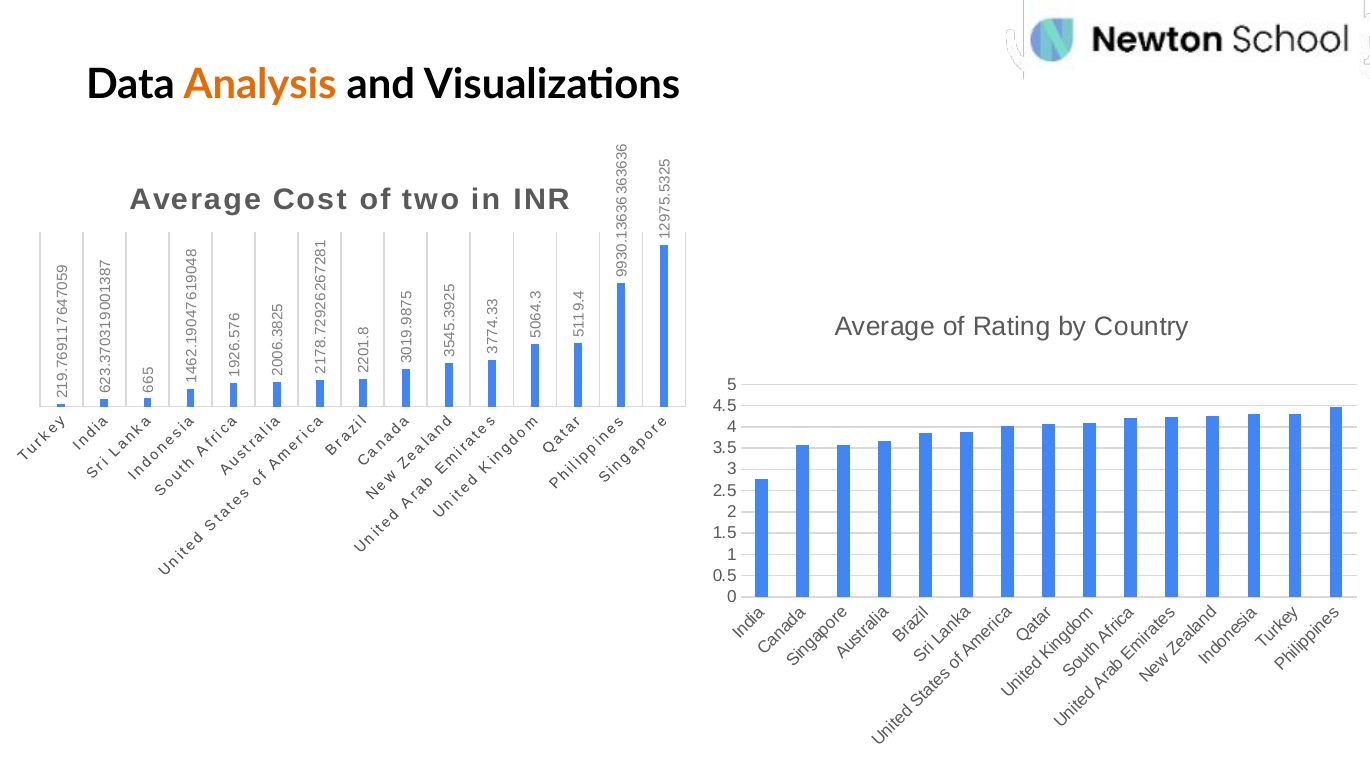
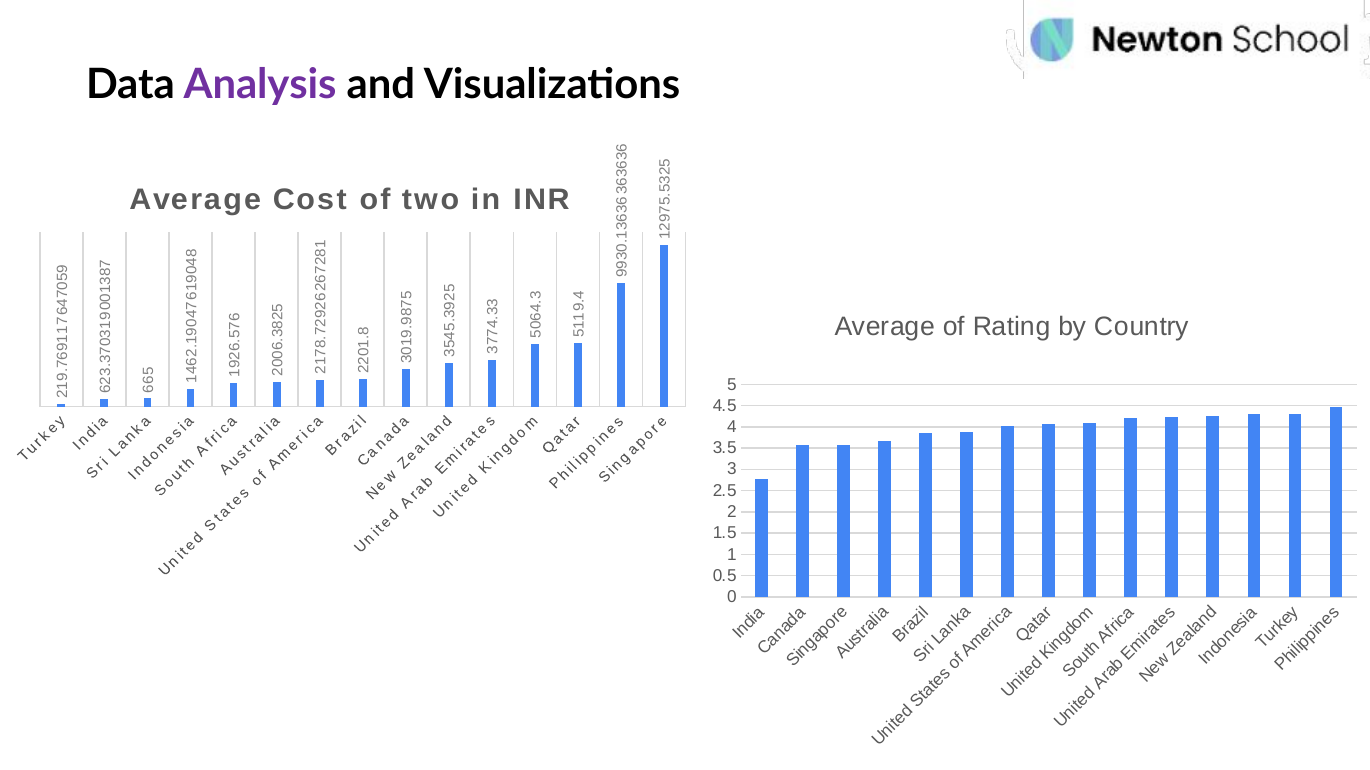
Analysis colour: orange -> purple
